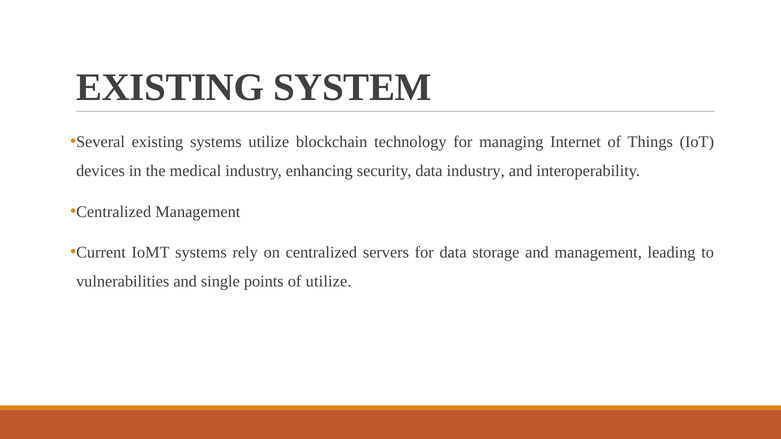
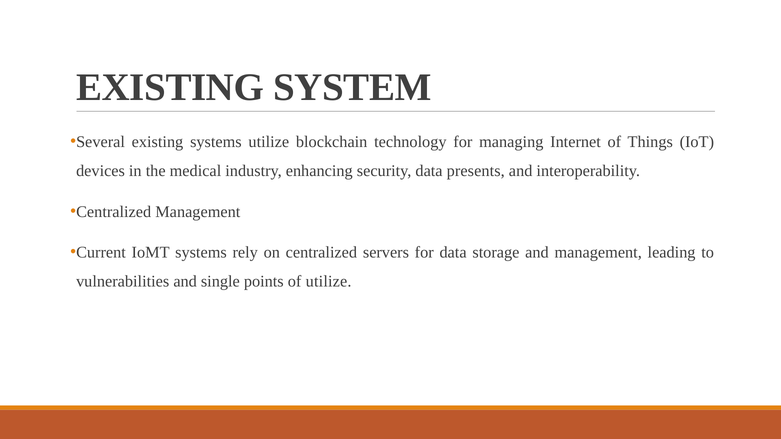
data industry: industry -> presents
